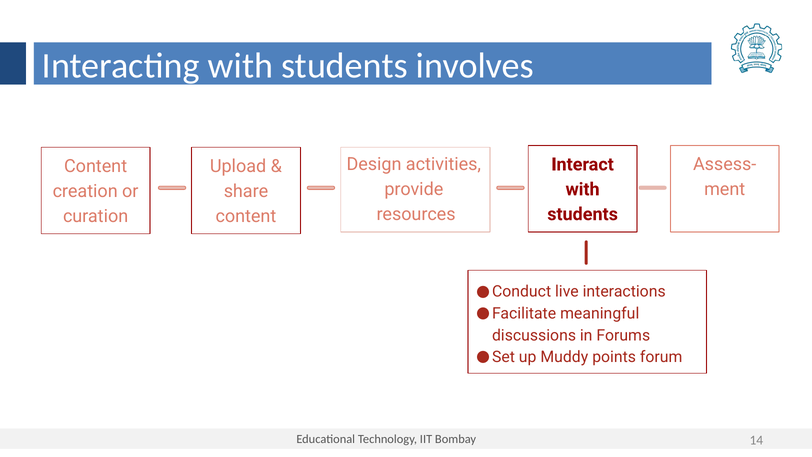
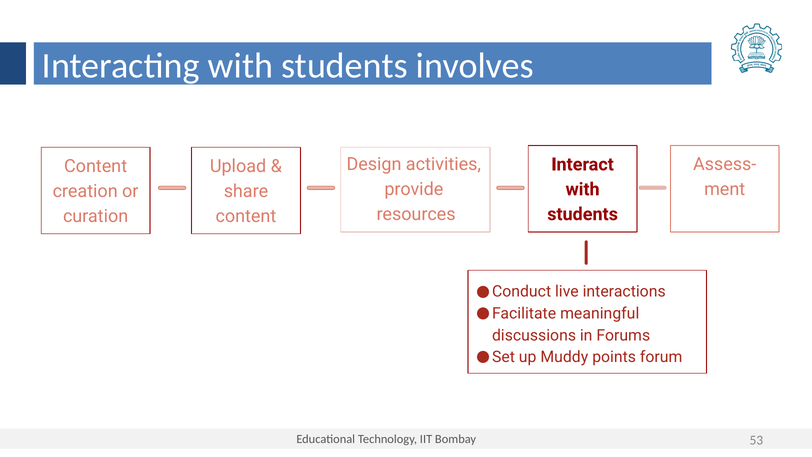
14: 14 -> 53
